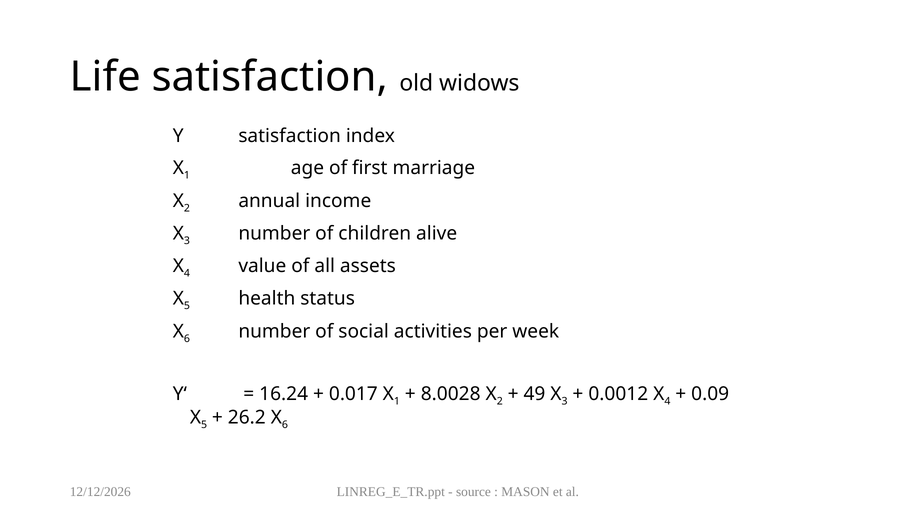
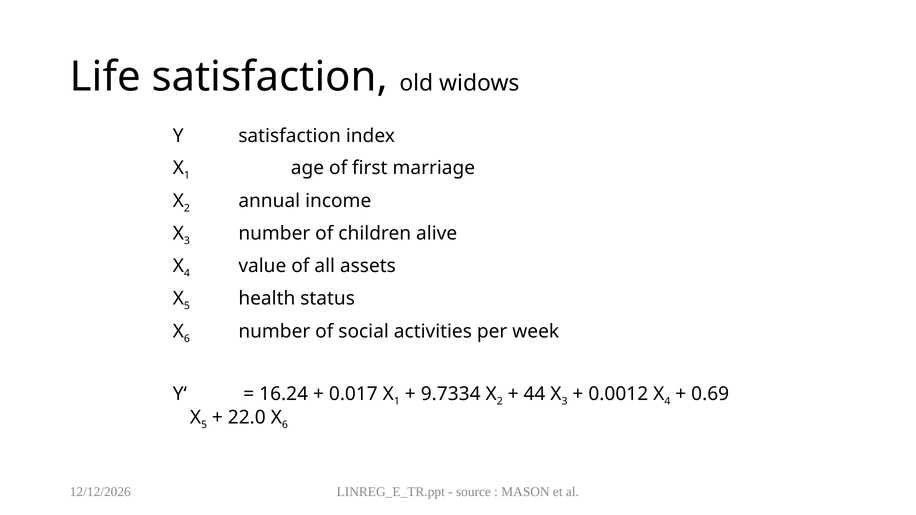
8.0028: 8.0028 -> 9.7334
49: 49 -> 44
0.09: 0.09 -> 0.69
26.2: 26.2 -> 22.0
